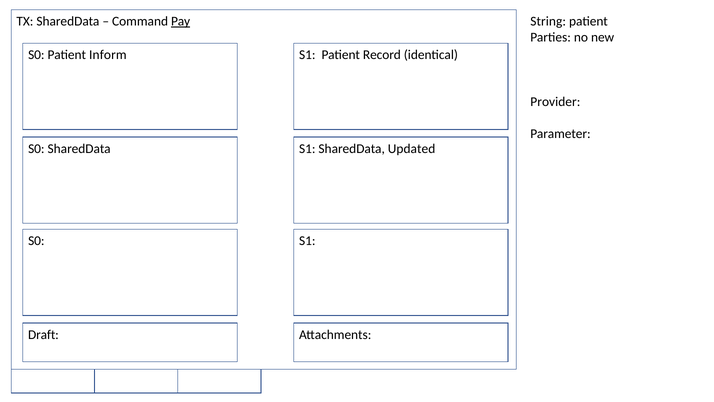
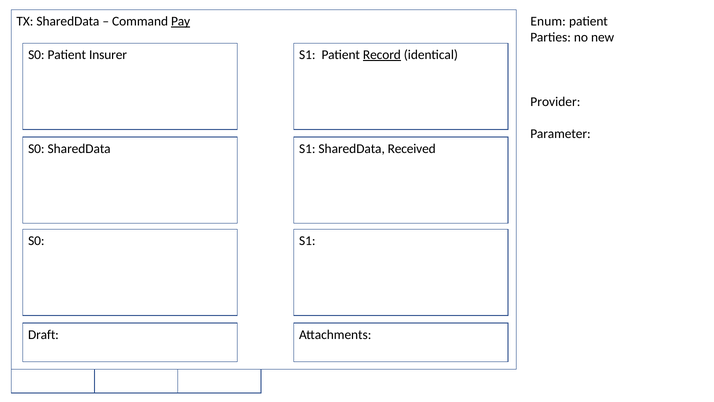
String: String -> Enum
Inform: Inform -> Insurer
Record underline: none -> present
Updated: Updated -> Received
